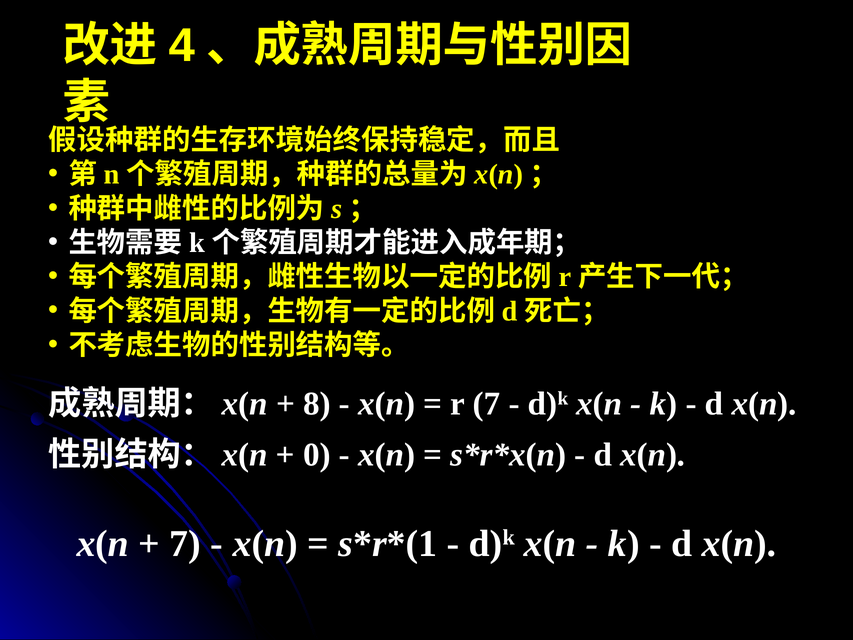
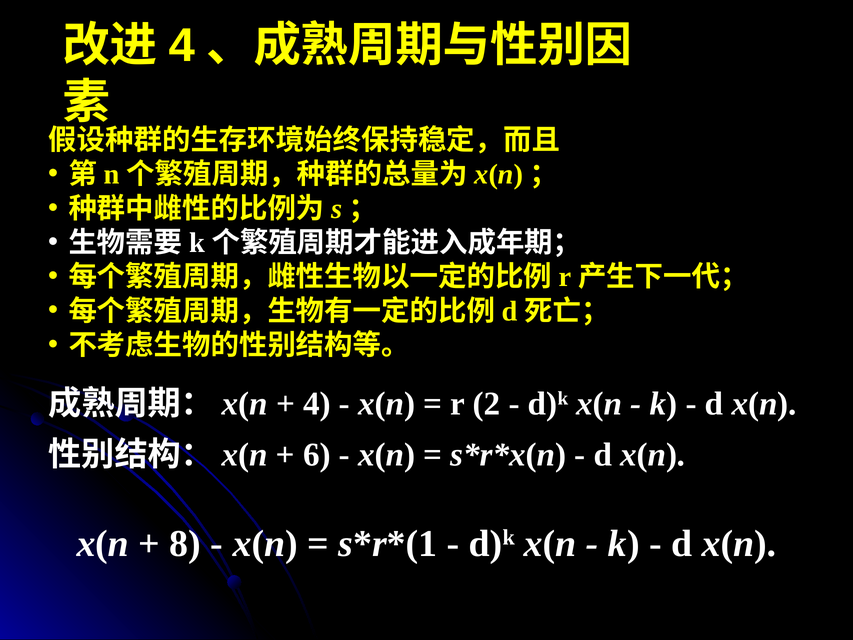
8 at (317, 403): 8 -> 4
r 7: 7 -> 2
0: 0 -> 6
7 at (185, 544): 7 -> 8
